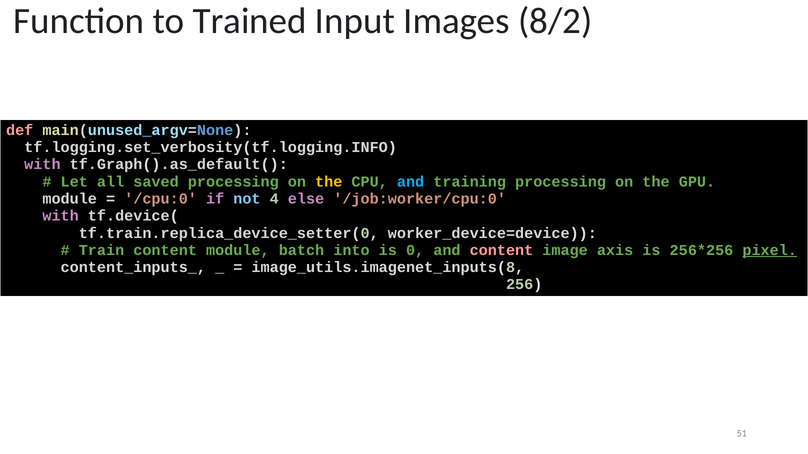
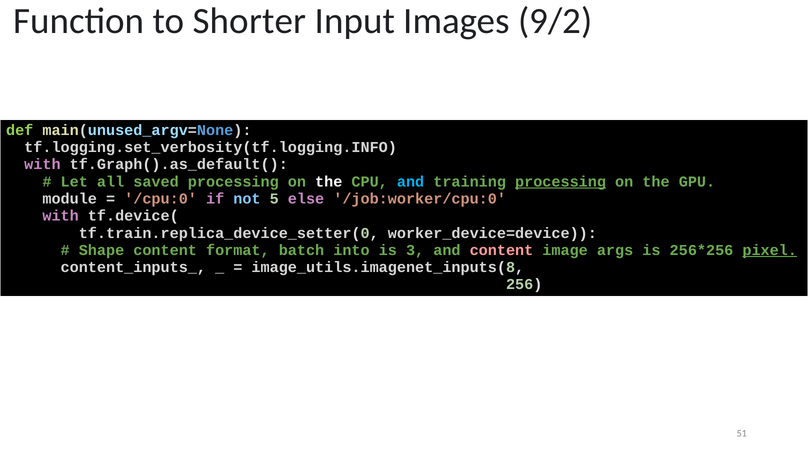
Trained: Trained -> Shorter
8/2: 8/2 -> 9/2
def colour: pink -> light green
the at (329, 182) colour: yellow -> white
processing at (561, 182) underline: none -> present
4: 4 -> 5
Train: Train -> Shape
content module: module -> format
0: 0 -> 3
axis: axis -> args
